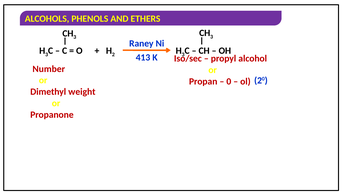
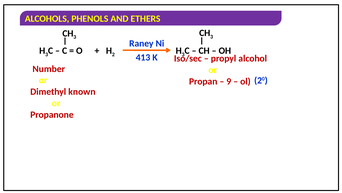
0: 0 -> 9
weight: weight -> known
